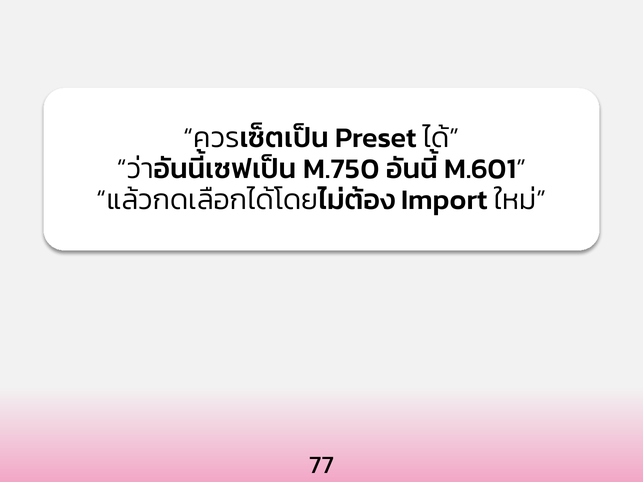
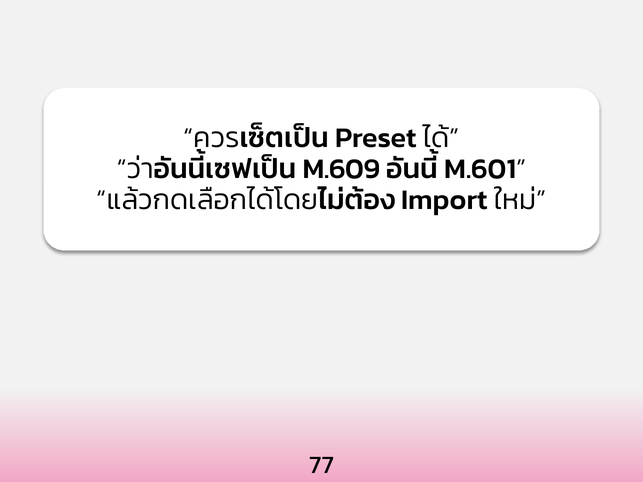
M.750: M.750 -> M.609
